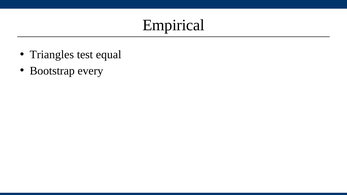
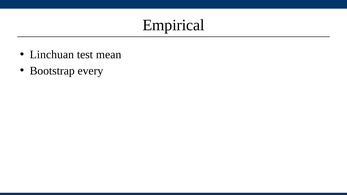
Triangles: Triangles -> Linchuan
equal: equal -> mean
